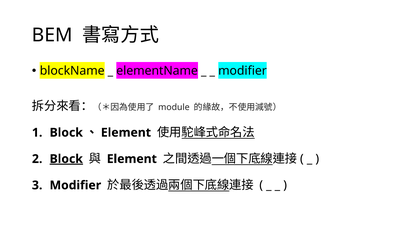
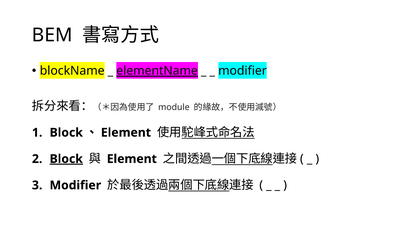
elementName underline: none -> present
